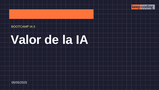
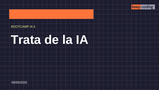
Valor: Valor -> Trata
